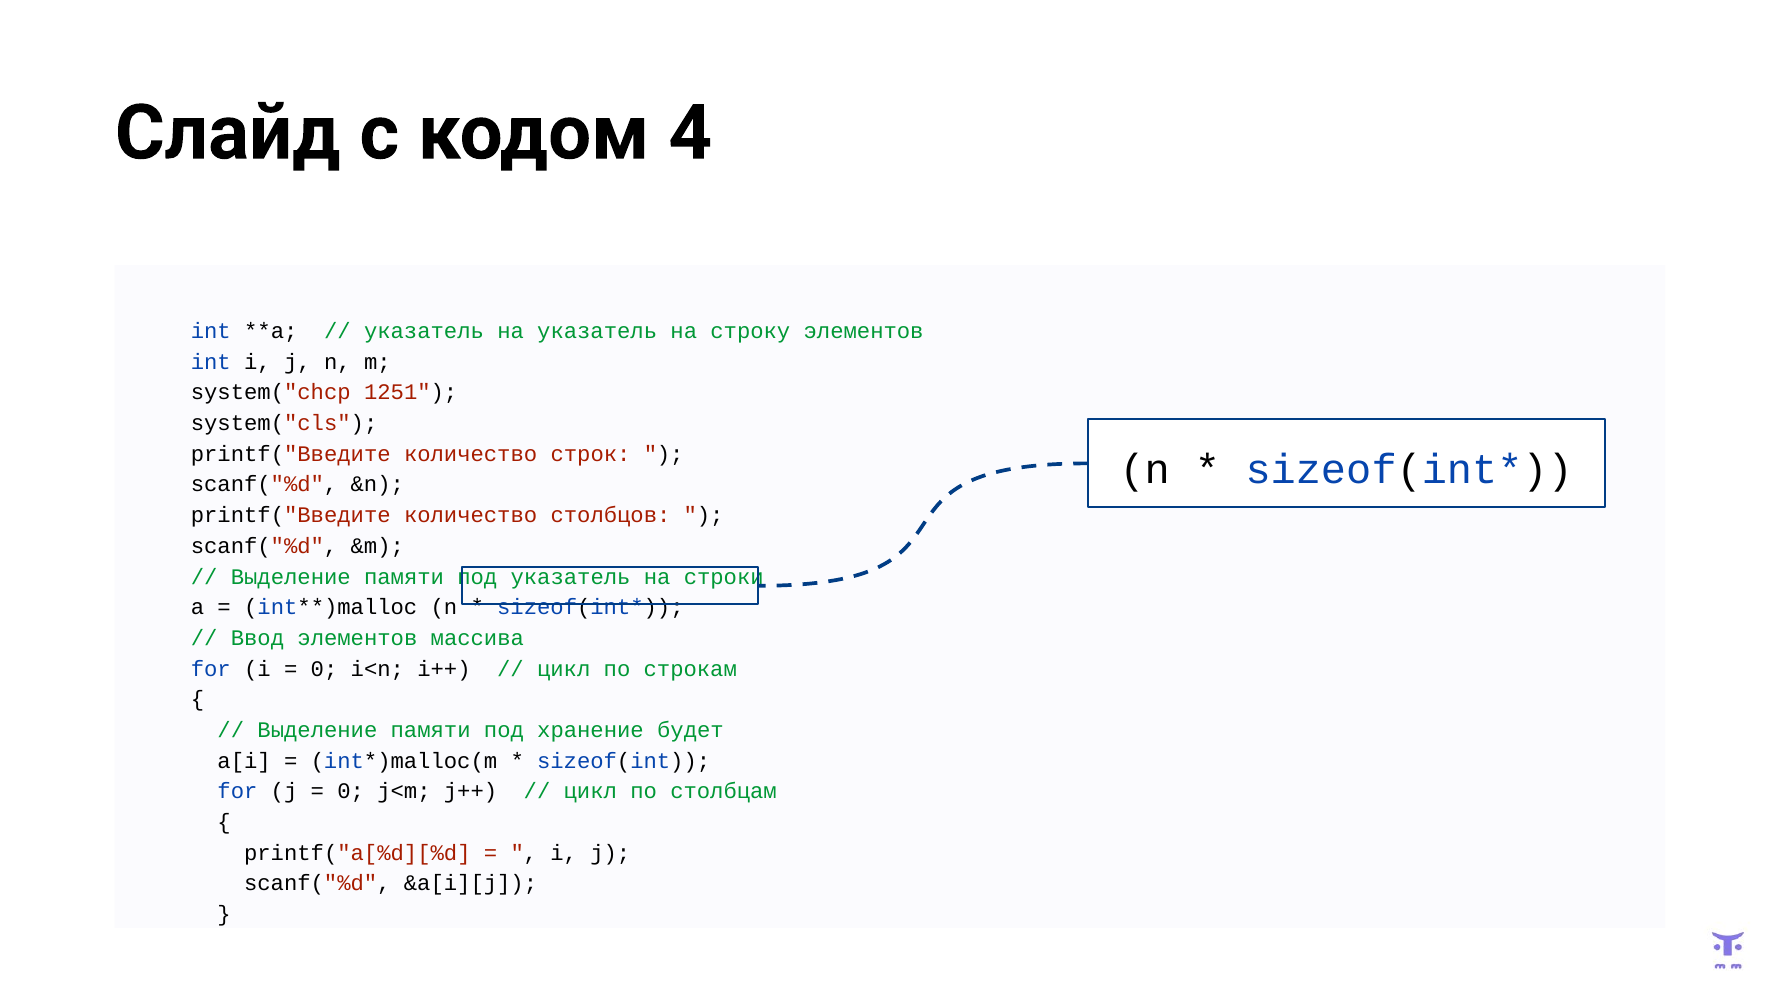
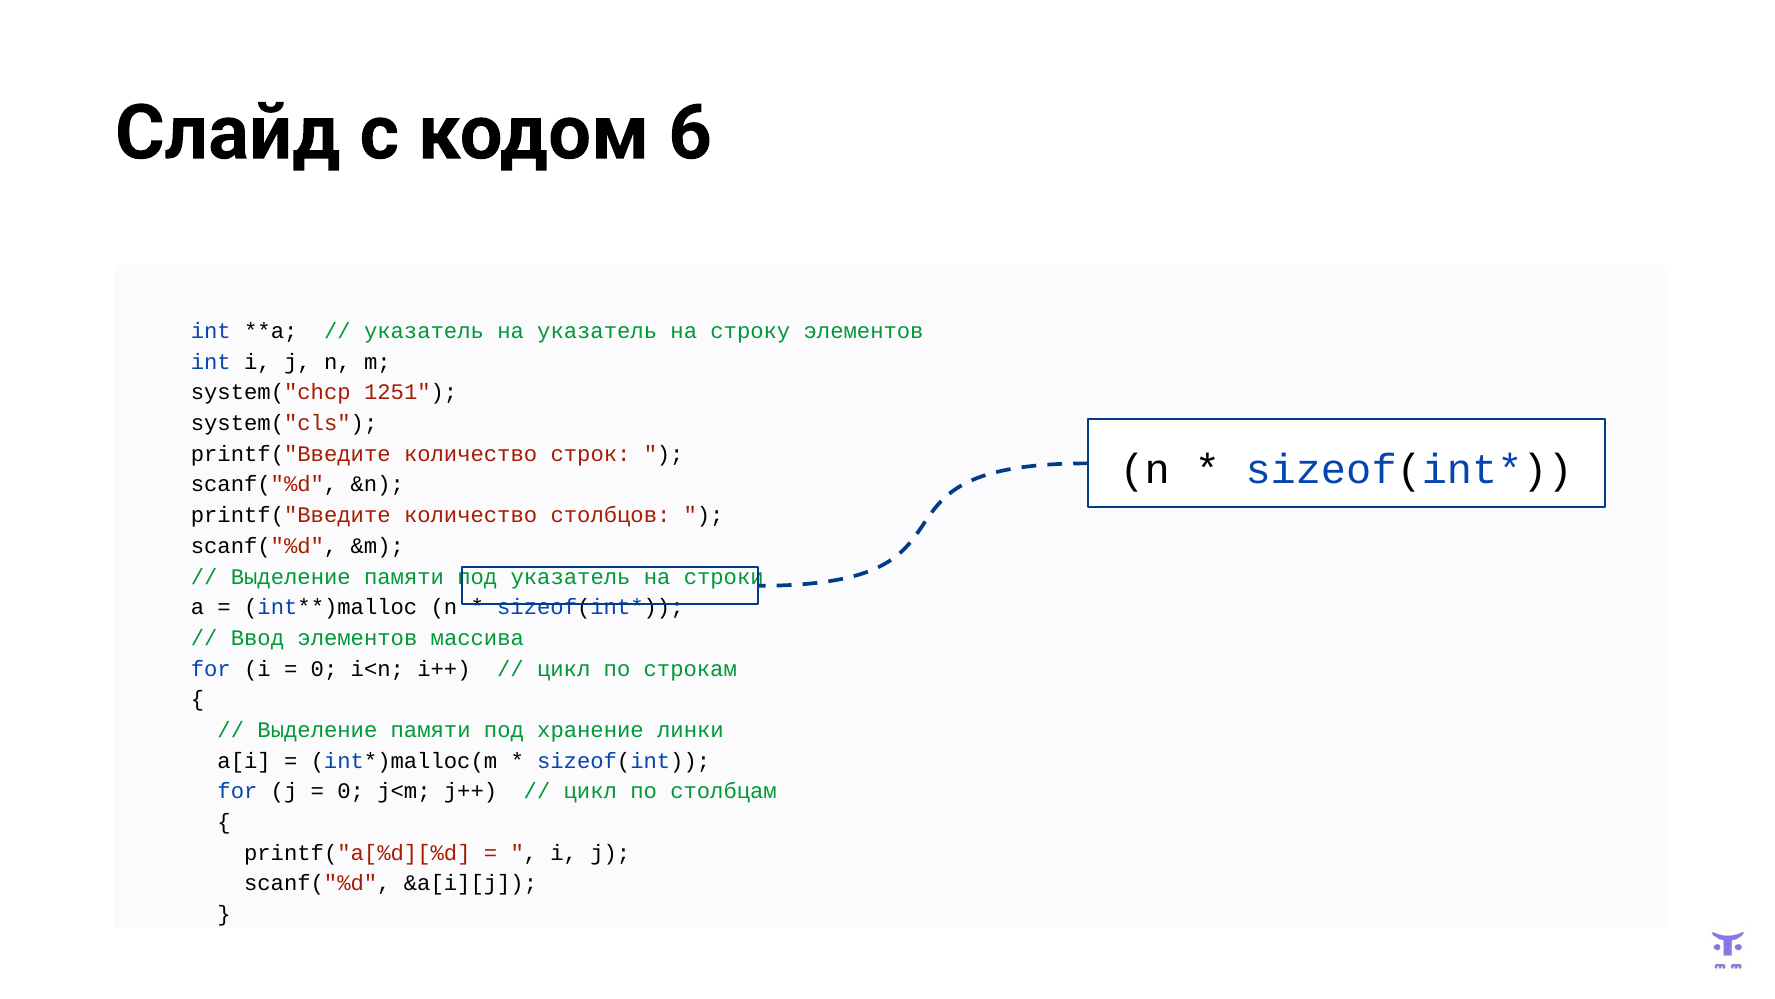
4: 4 -> 6
будет: будет -> линки
